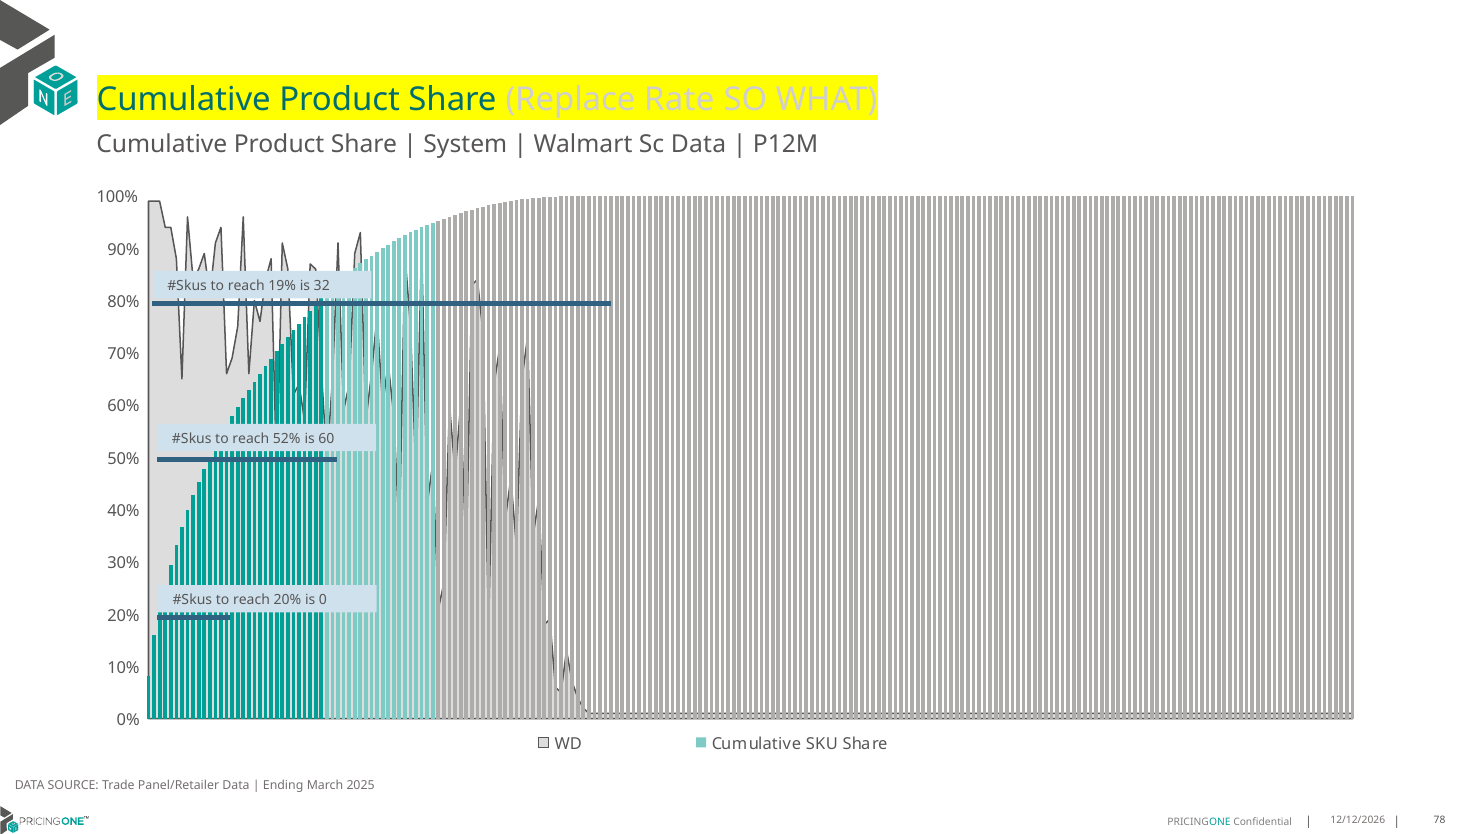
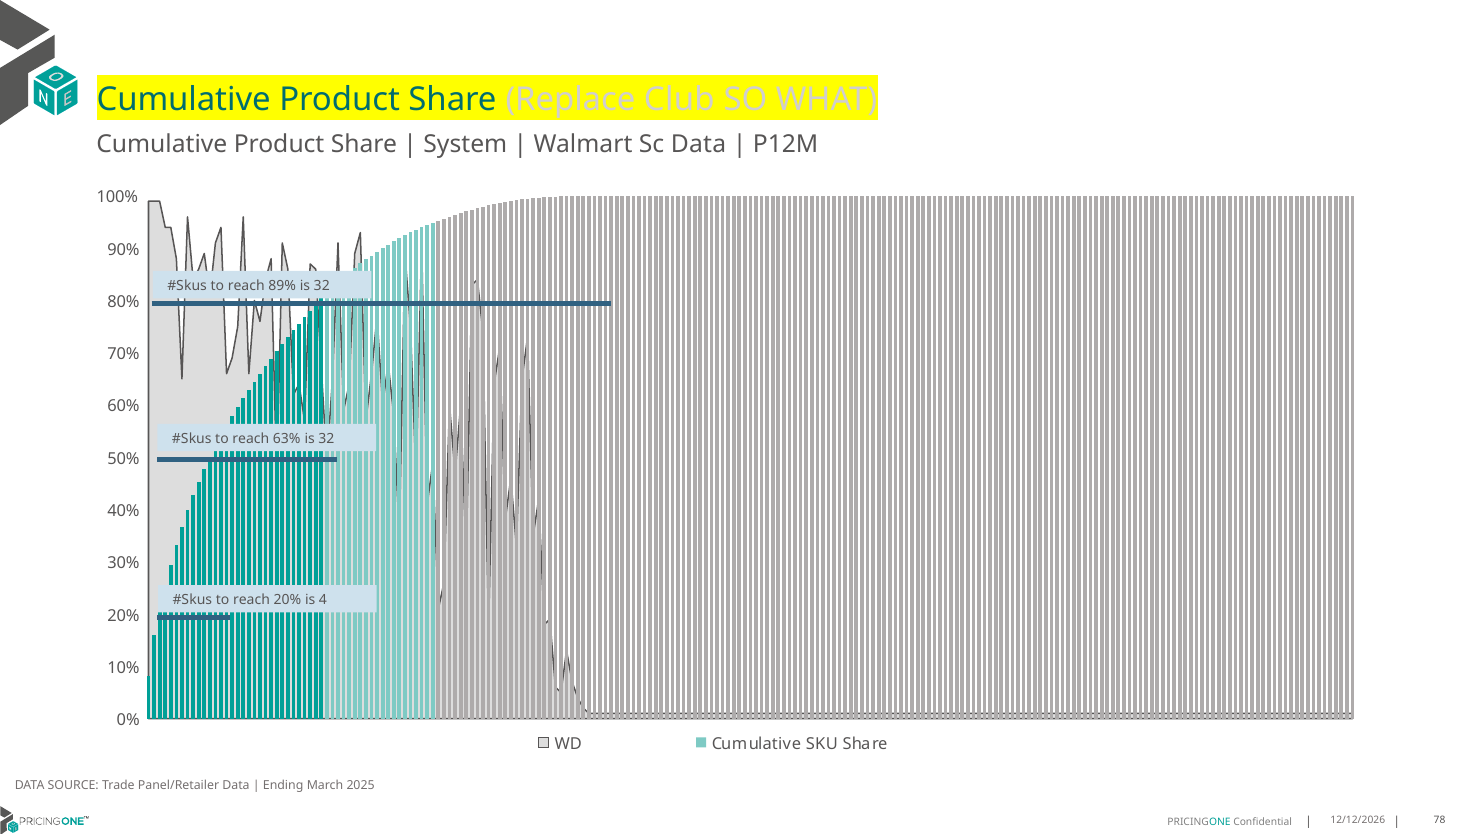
Rate: Rate -> Club
19%: 19% -> 89%
52%: 52% -> 63%
60 at (326, 438): 60 -> 32
0: 0 -> 4
